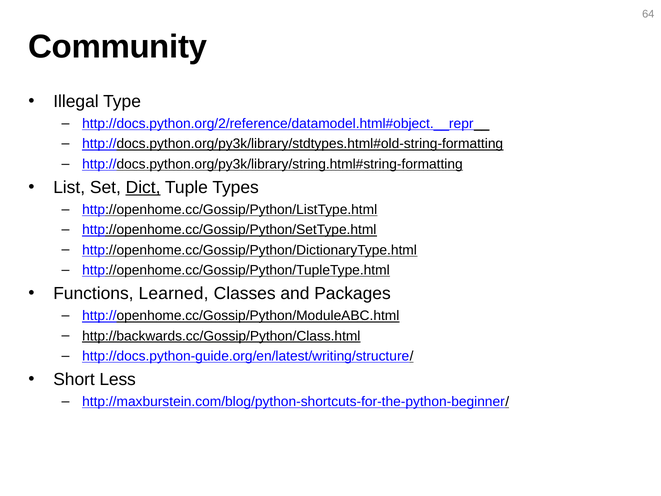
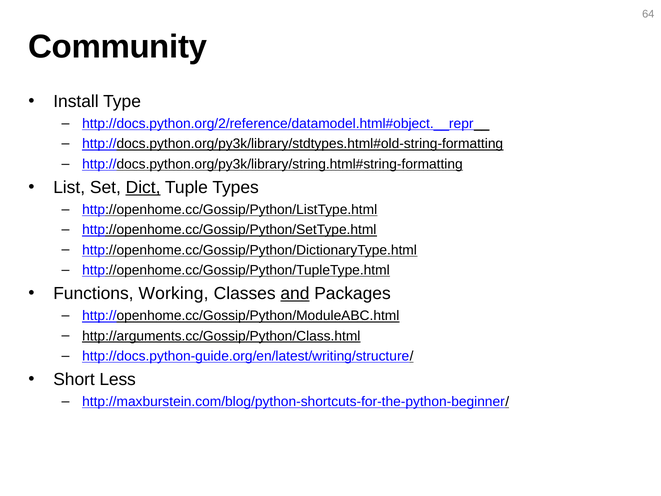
Illegal: Illegal -> Install
Learned: Learned -> Working
and underline: none -> present
http://backwards.cc/Gossip/Python/Class.html: http://backwards.cc/Gossip/Python/Class.html -> http://arguments.cc/Gossip/Python/Class.html
